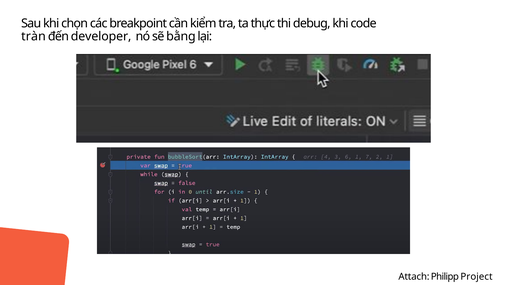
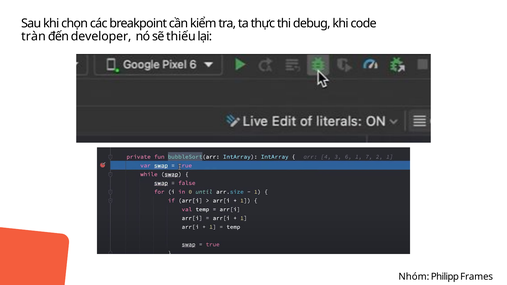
bằng: bằng -> thiếu
Attach: Attach -> Nhóm
Project: Project -> Frames
